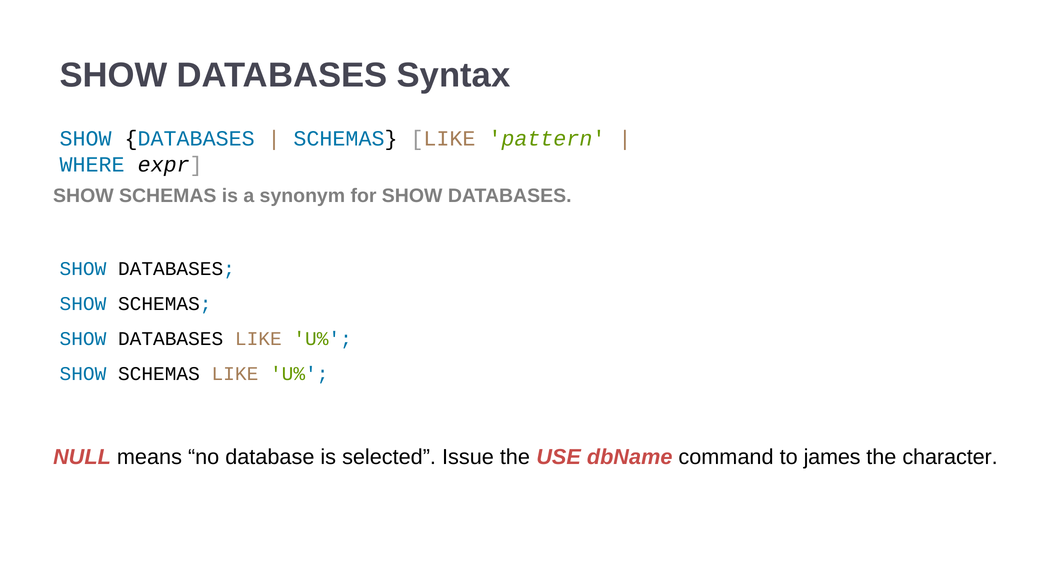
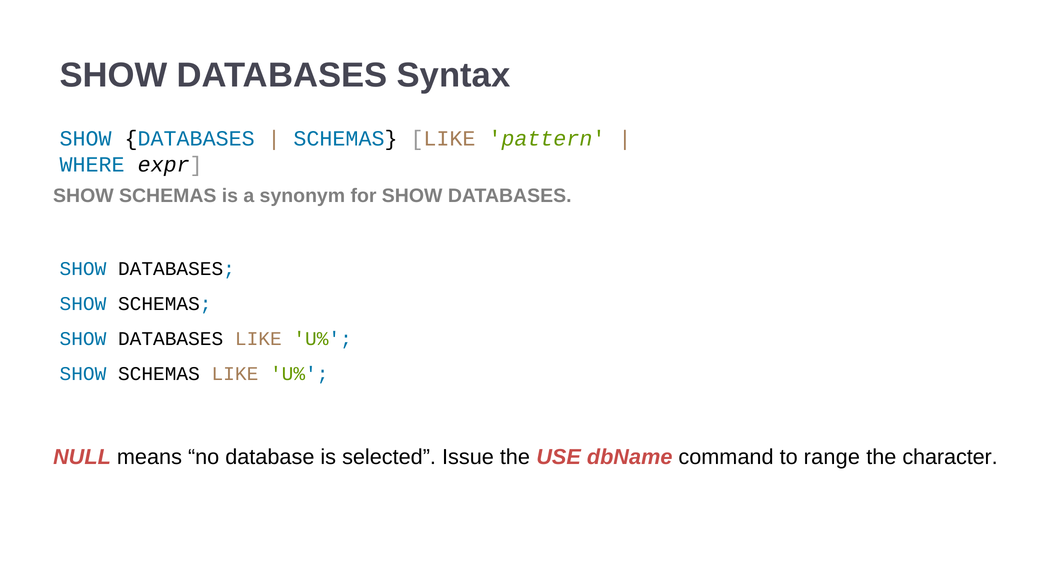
james: james -> range
